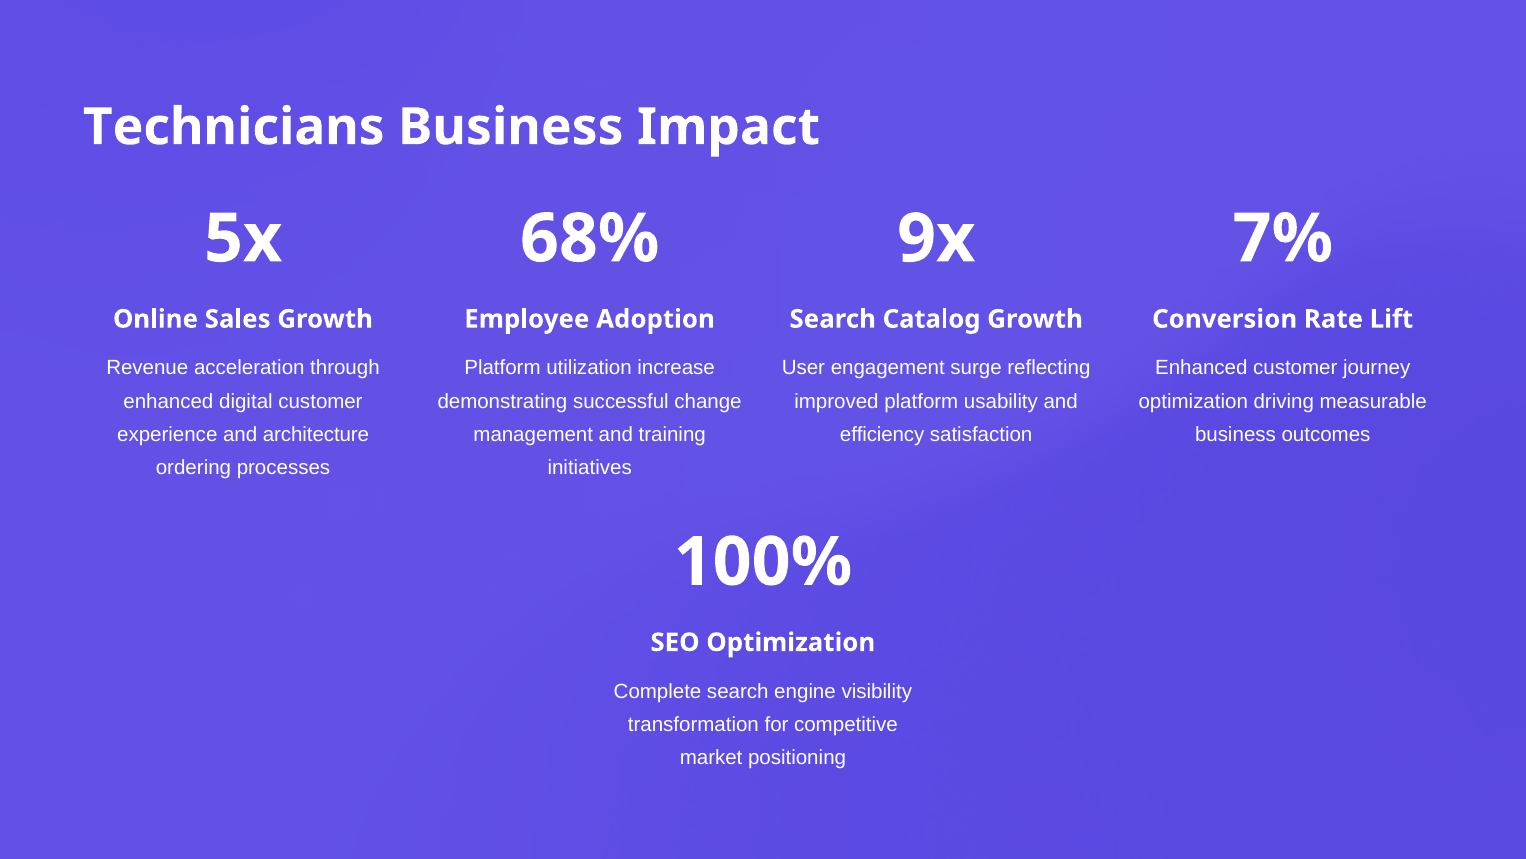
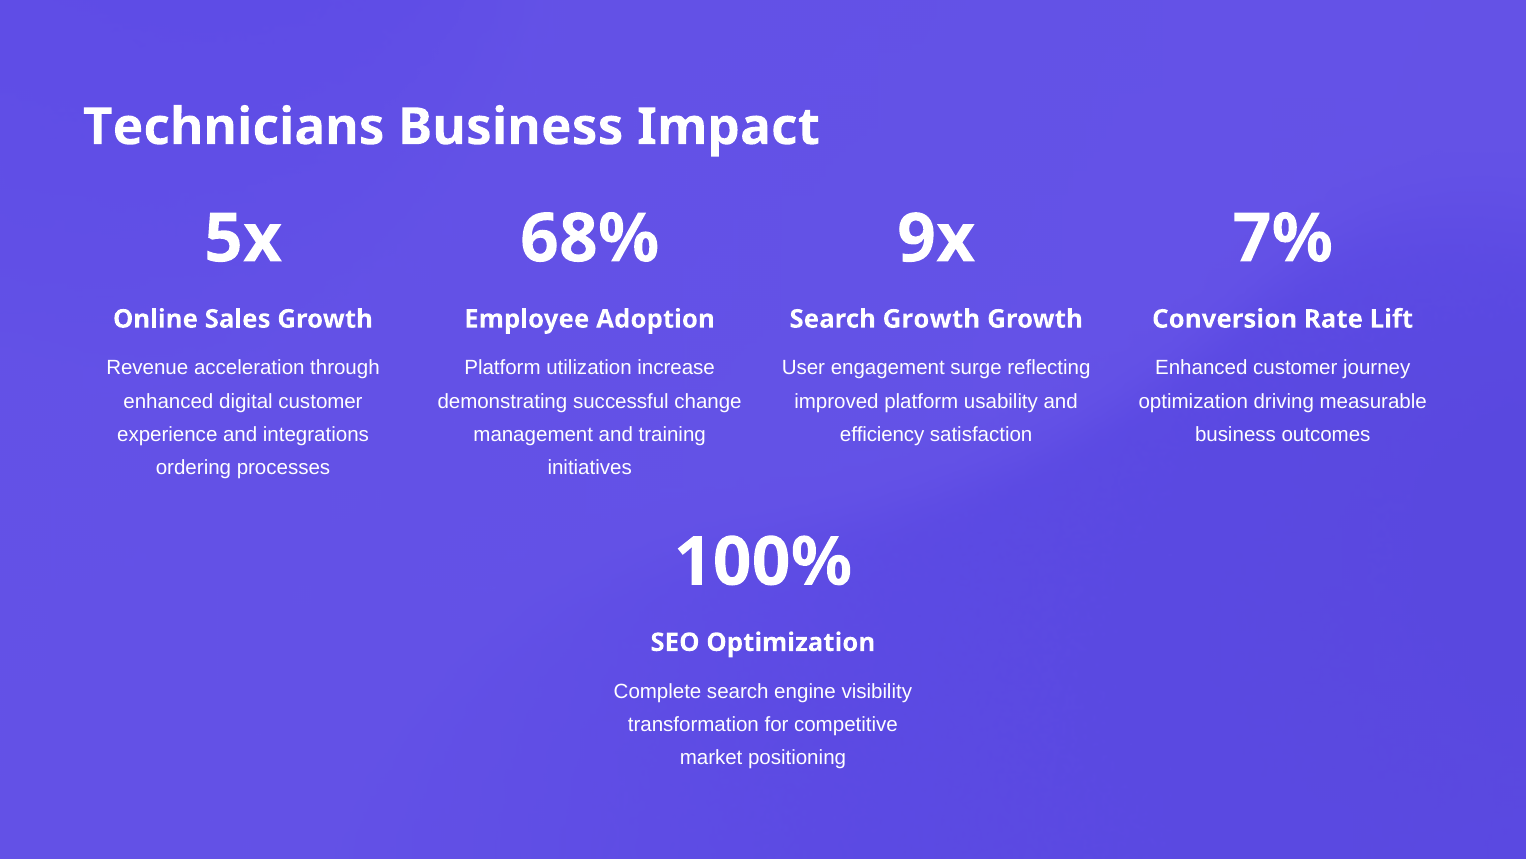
Search Catalog: Catalog -> Growth
architecture: architecture -> integrations
